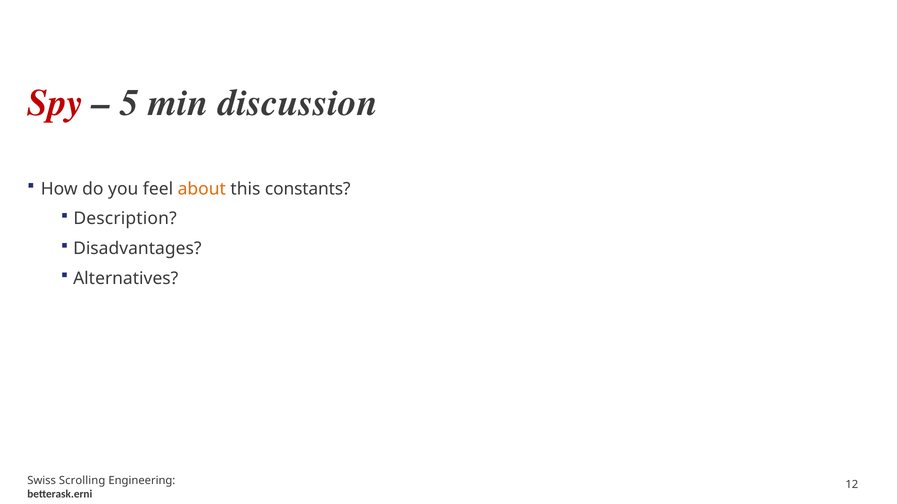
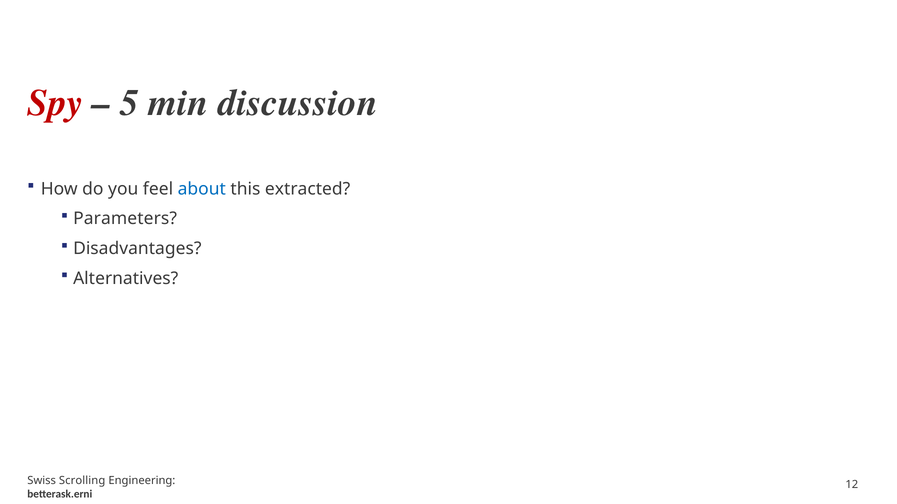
about colour: orange -> blue
constants: constants -> extracted
Description: Description -> Parameters
